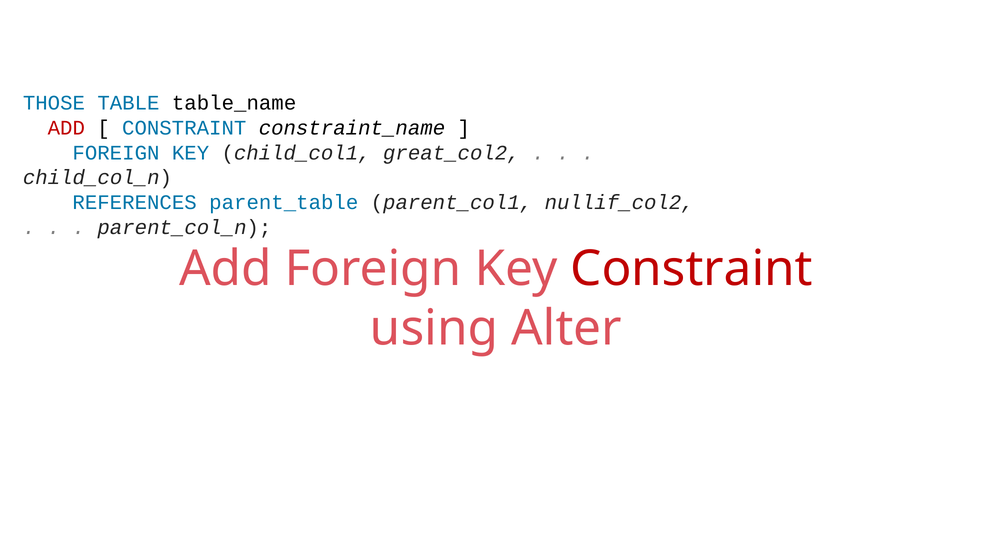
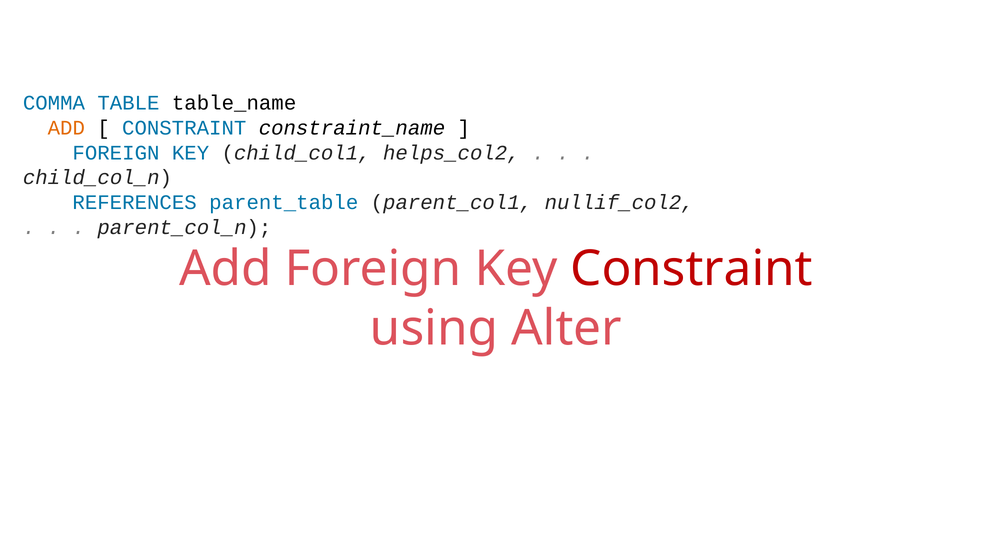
THOSE: THOSE -> COMMA
ADD at (66, 128) colour: red -> orange
great_col2: great_col2 -> helps_col2
